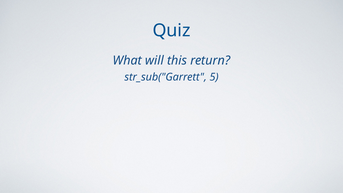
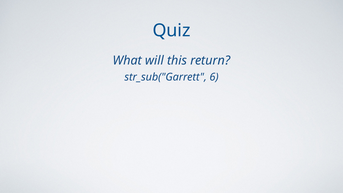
5: 5 -> 6
